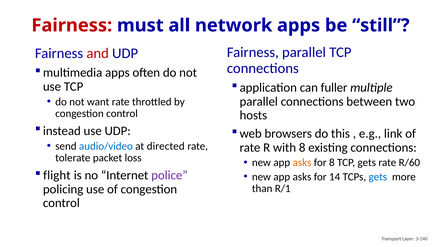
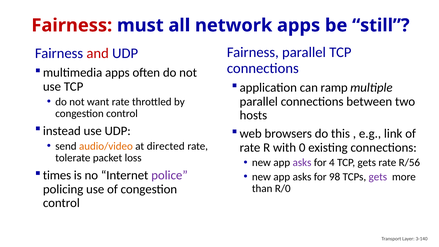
fuller: fuller -> ramp
audio/video colour: blue -> orange
with 8: 8 -> 0
asks at (302, 163) colour: orange -> purple
for 8: 8 -> 4
R/60: R/60 -> R/56
flight: flight -> times
14: 14 -> 98
gets at (378, 177) colour: blue -> purple
R/1: R/1 -> R/0
